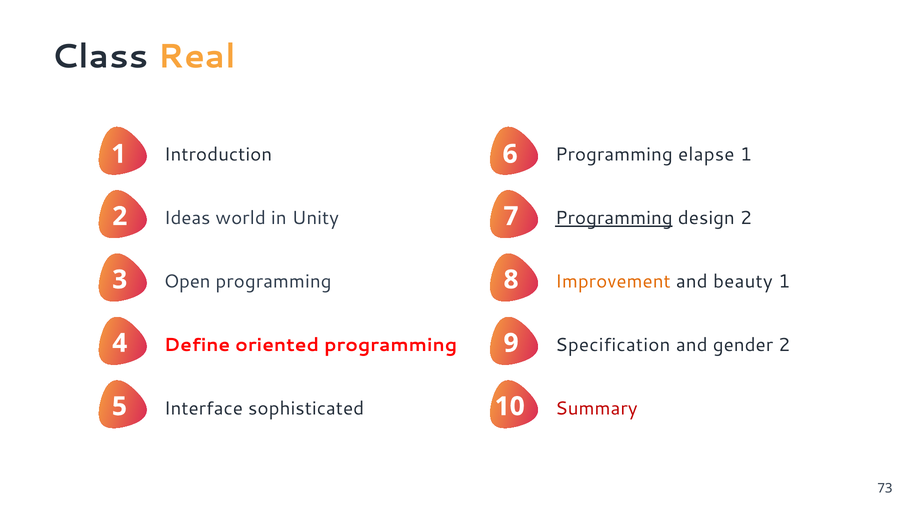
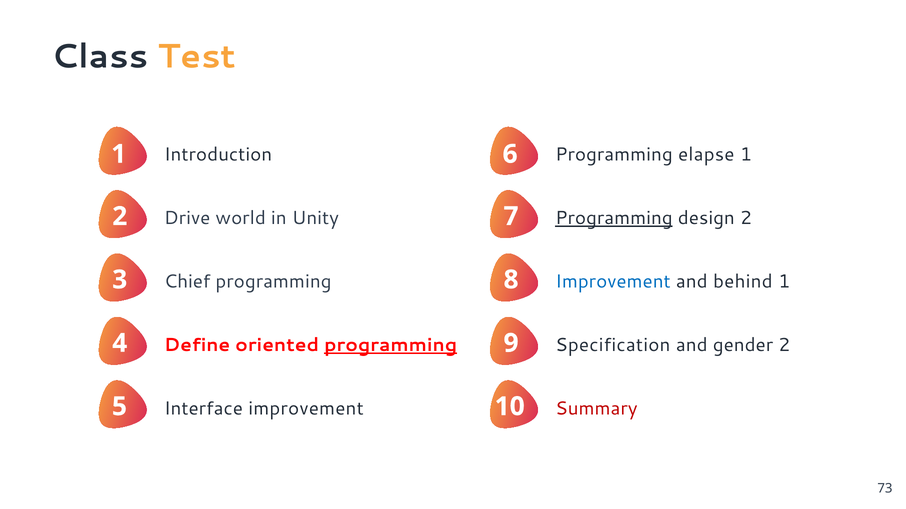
Real: Real -> Test
Ideas: Ideas -> Drive
Open: Open -> Chief
Improvement at (613, 282) colour: orange -> blue
beauty: beauty -> behind
programming at (391, 346) underline: none -> present
Interface sophisticated: sophisticated -> improvement
